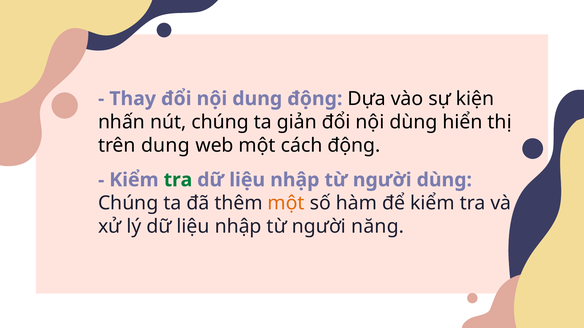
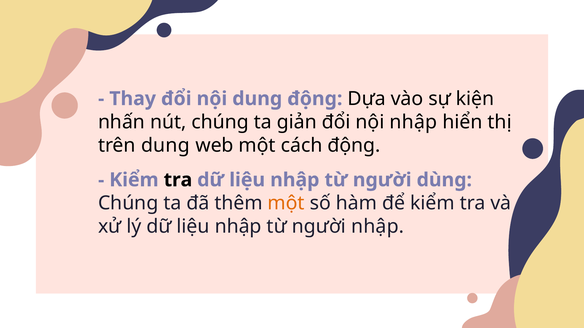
nội dùng: dùng -> nhập
tra at (178, 180) colour: green -> black
người năng: năng -> nhập
